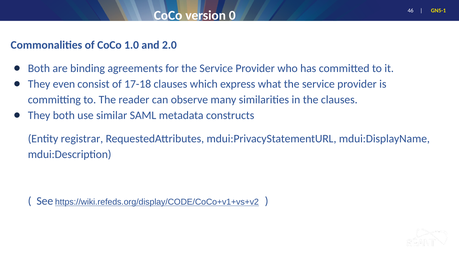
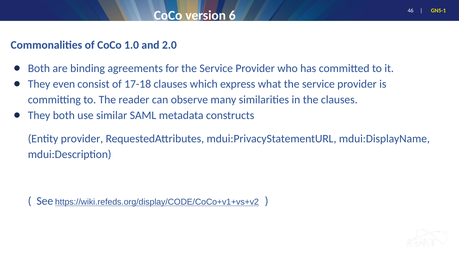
0: 0 -> 6
Entity registrar: registrar -> provider
